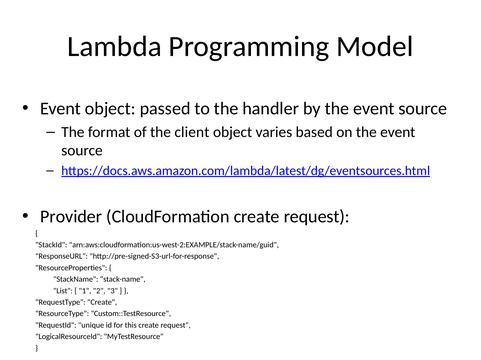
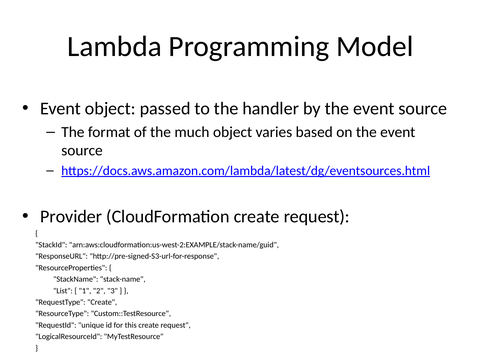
client: client -> much
